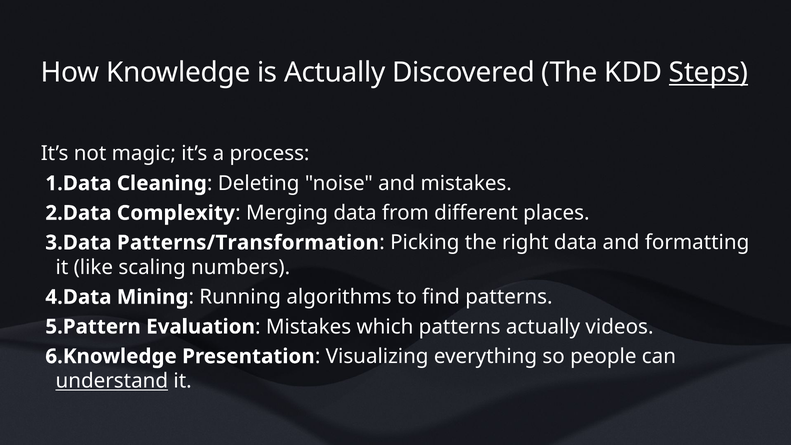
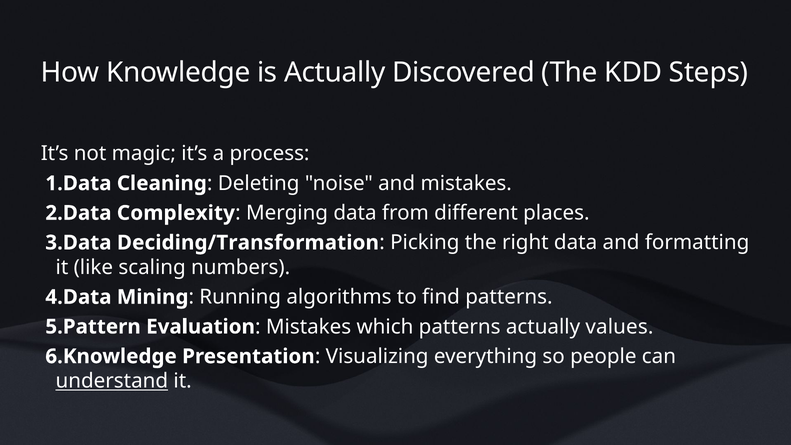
Steps underline: present -> none
Patterns/Transformation: Patterns/Transformation -> Deciding/Transformation
videos: videos -> values
